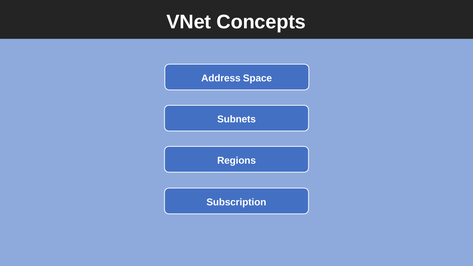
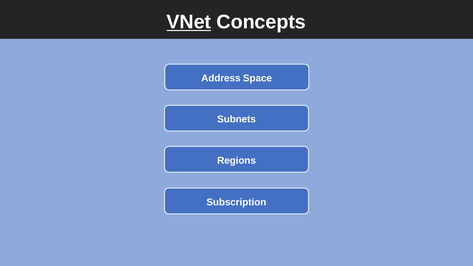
VNet underline: none -> present
